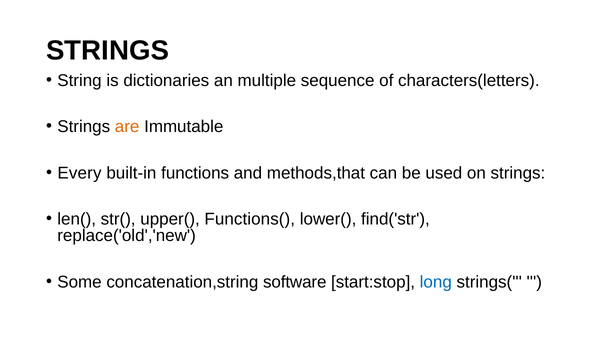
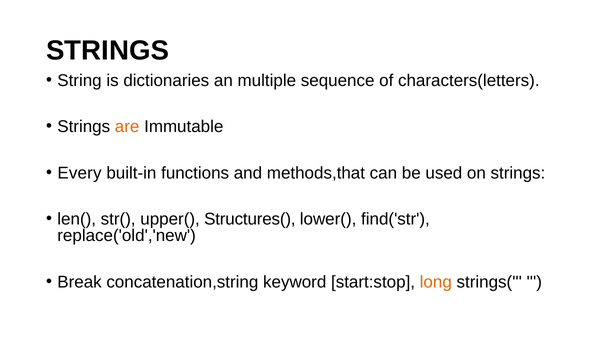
Functions(: Functions( -> Structures(
Some: Some -> Break
software: software -> keyword
long colour: blue -> orange
